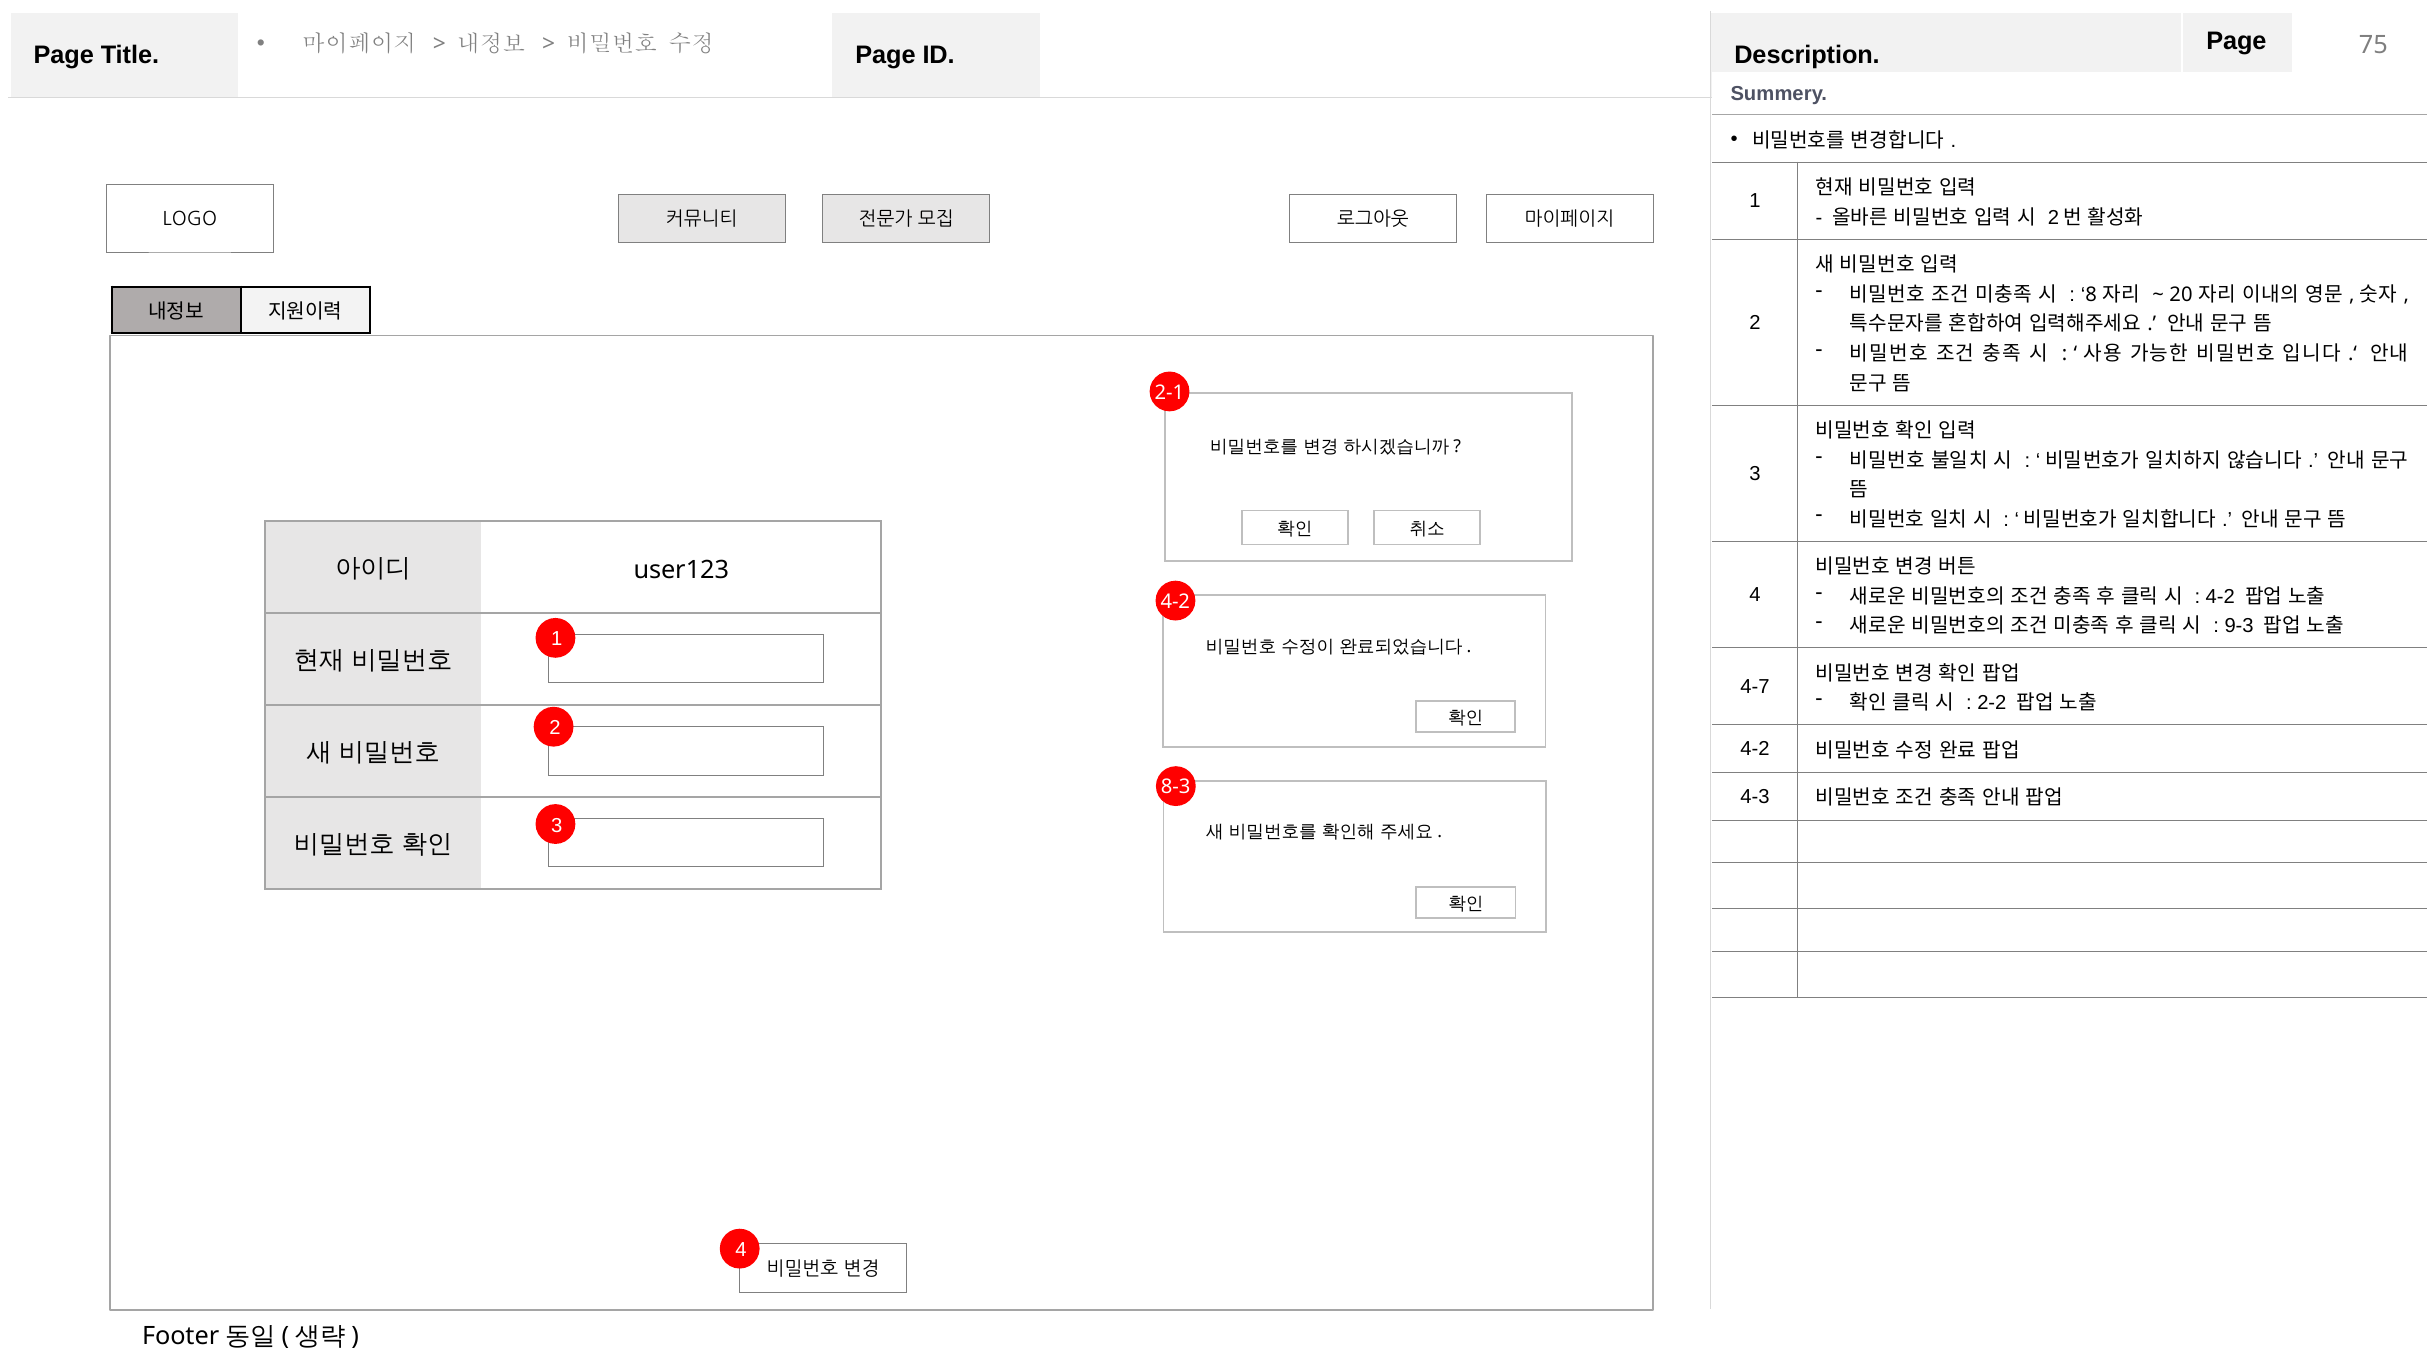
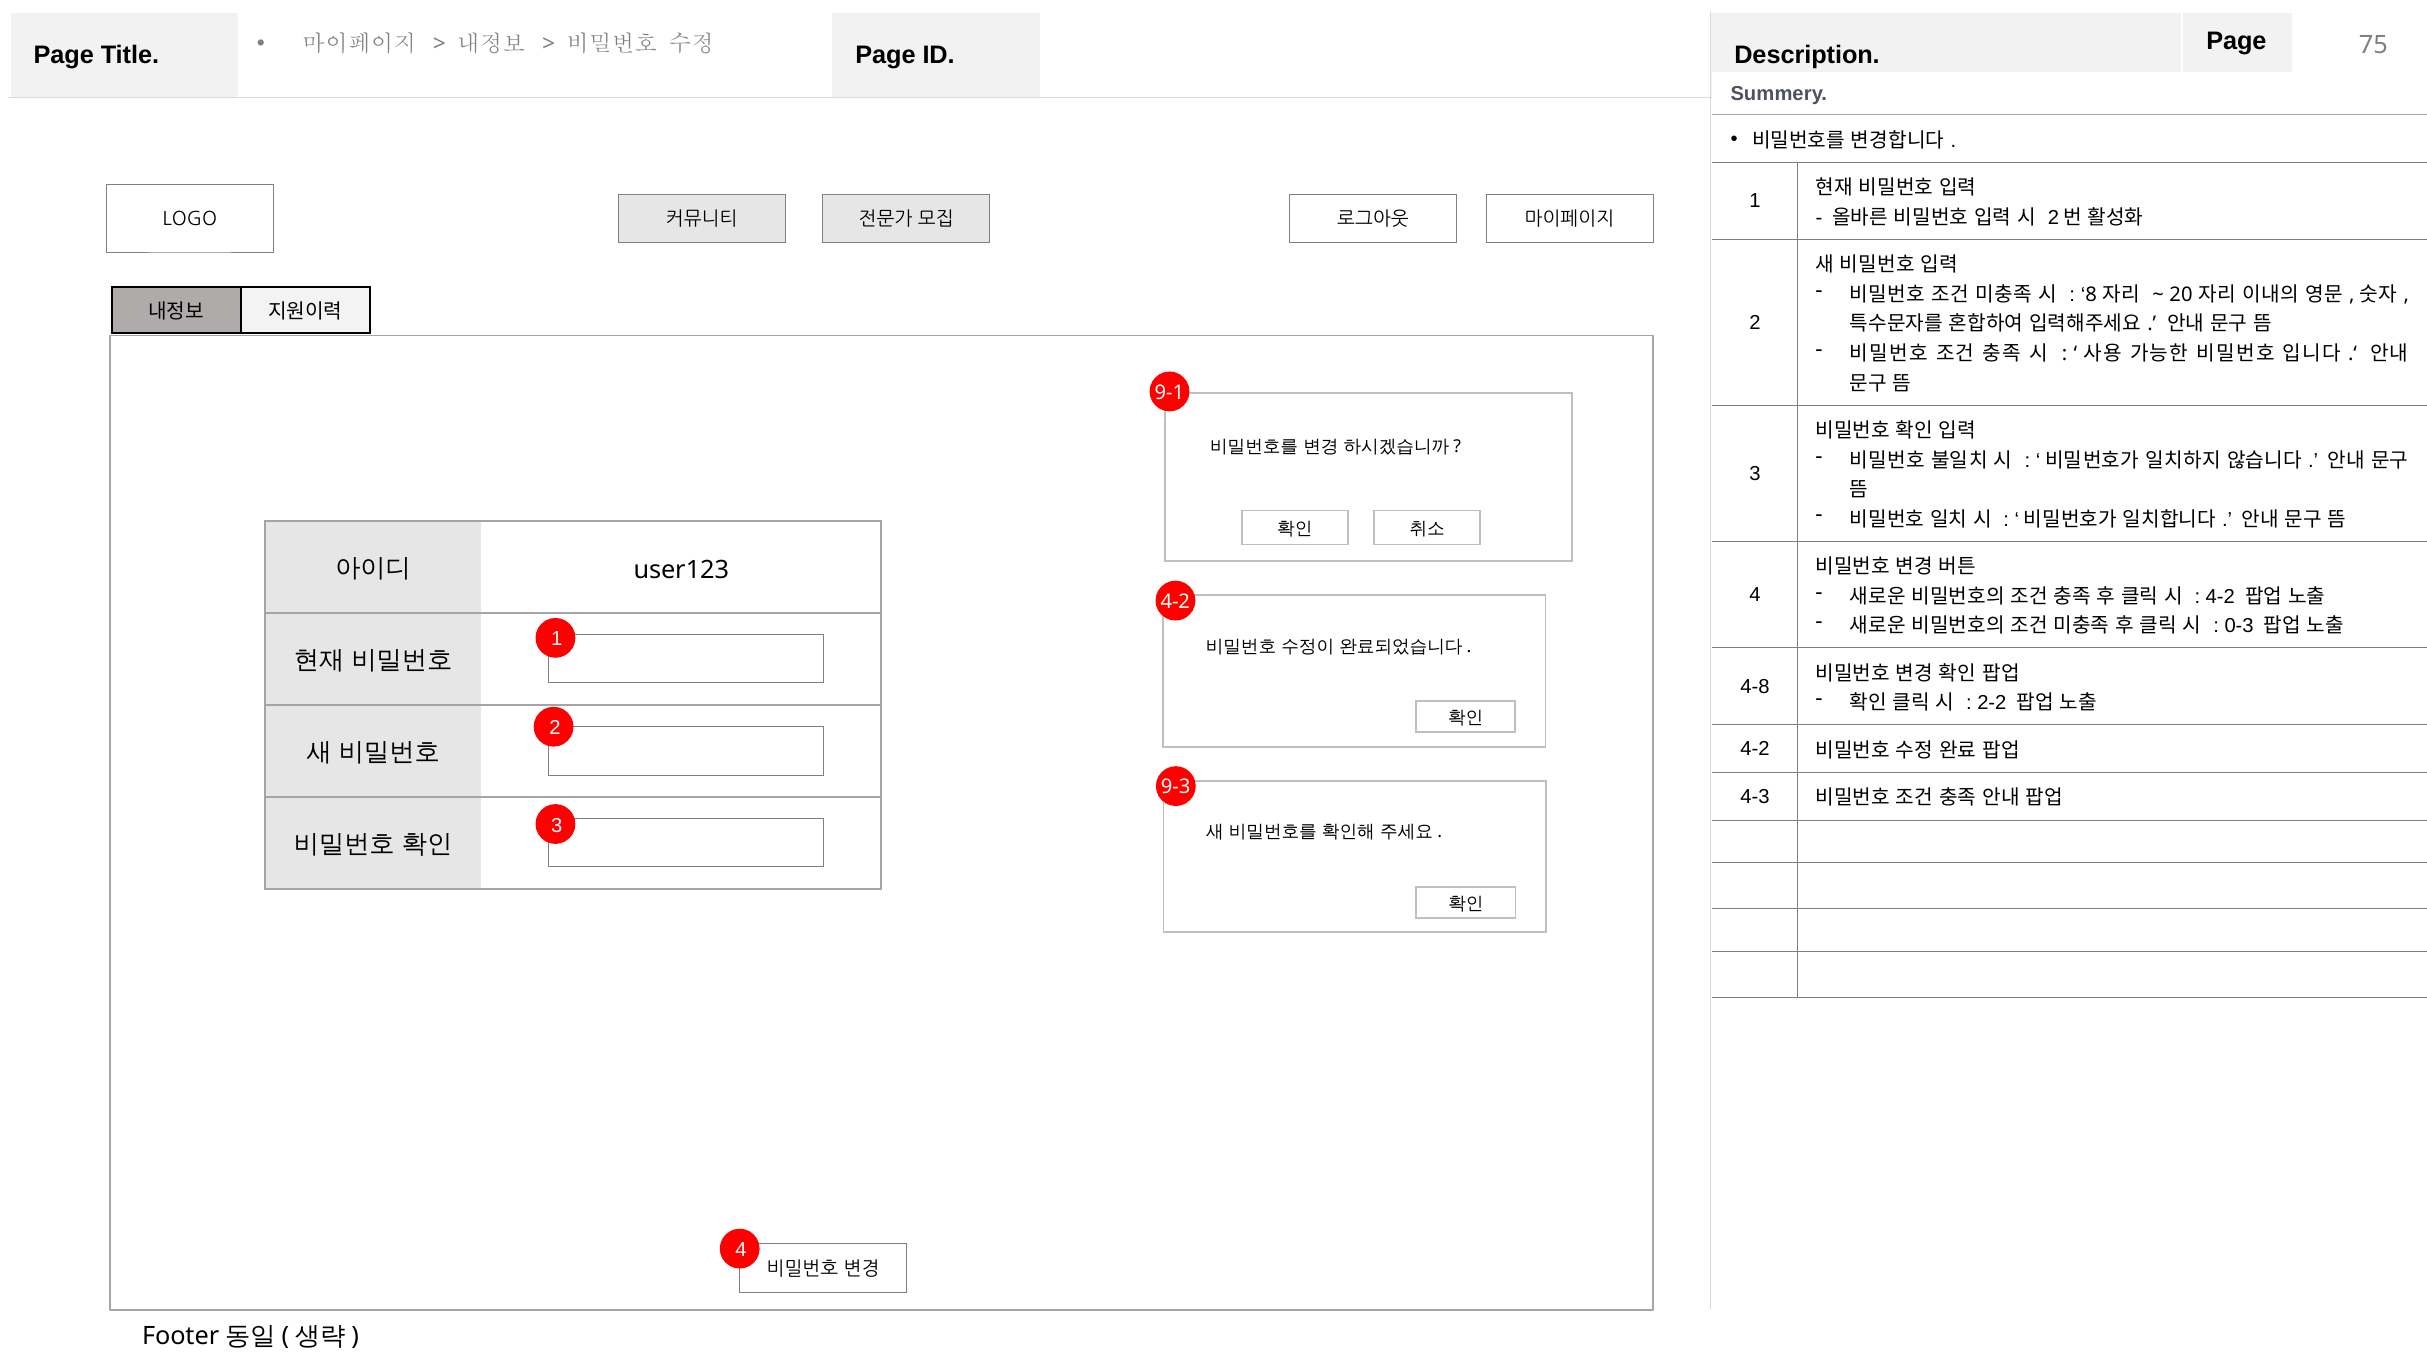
2-1: 2-1 -> 9-1
9-3: 9-3 -> 0-3
4-7: 4-7 -> 4-8
8-3: 8-3 -> 9-3
